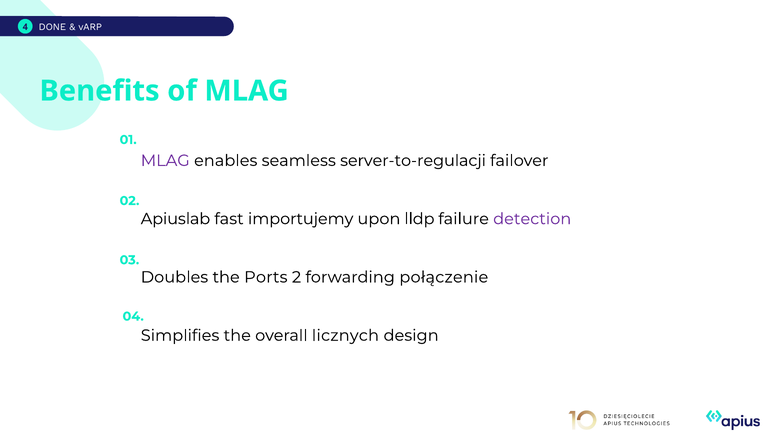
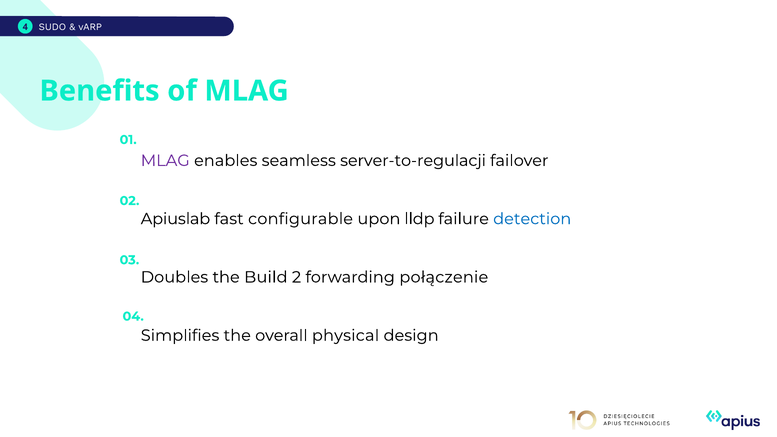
DONE: DONE -> SUDO
importujemy: importujemy -> configurable
detection colour: purple -> blue
Ports: Ports -> Build
licznych: licznych -> physical
